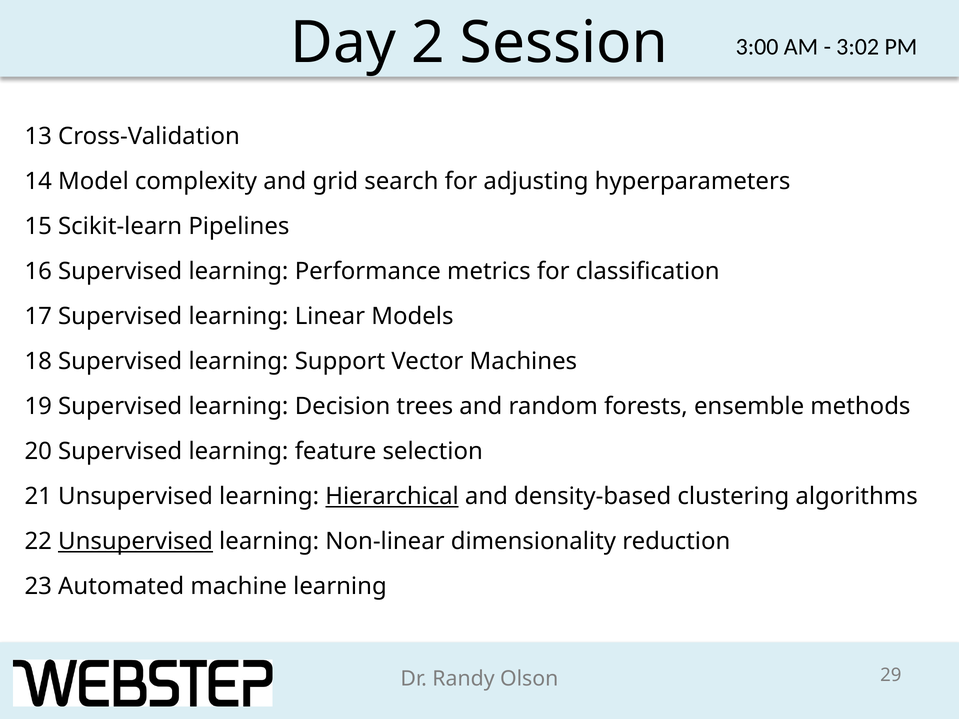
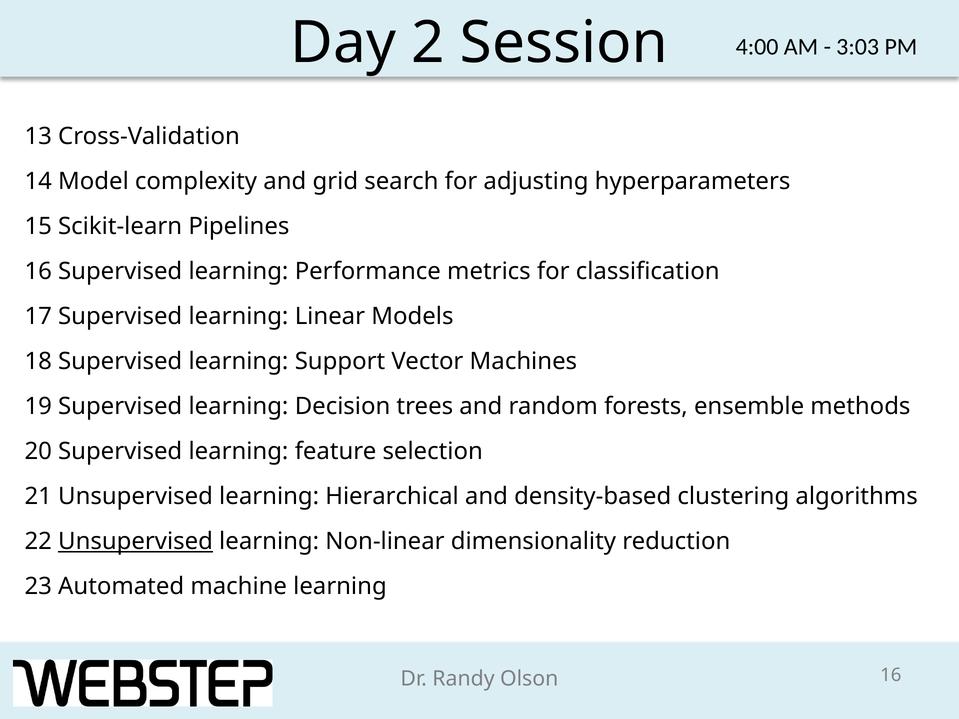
3:00: 3:00 -> 4:00
3:02: 3:02 -> 3:03
Hierarchical underline: present -> none
29 at (891, 675): 29 -> 16
